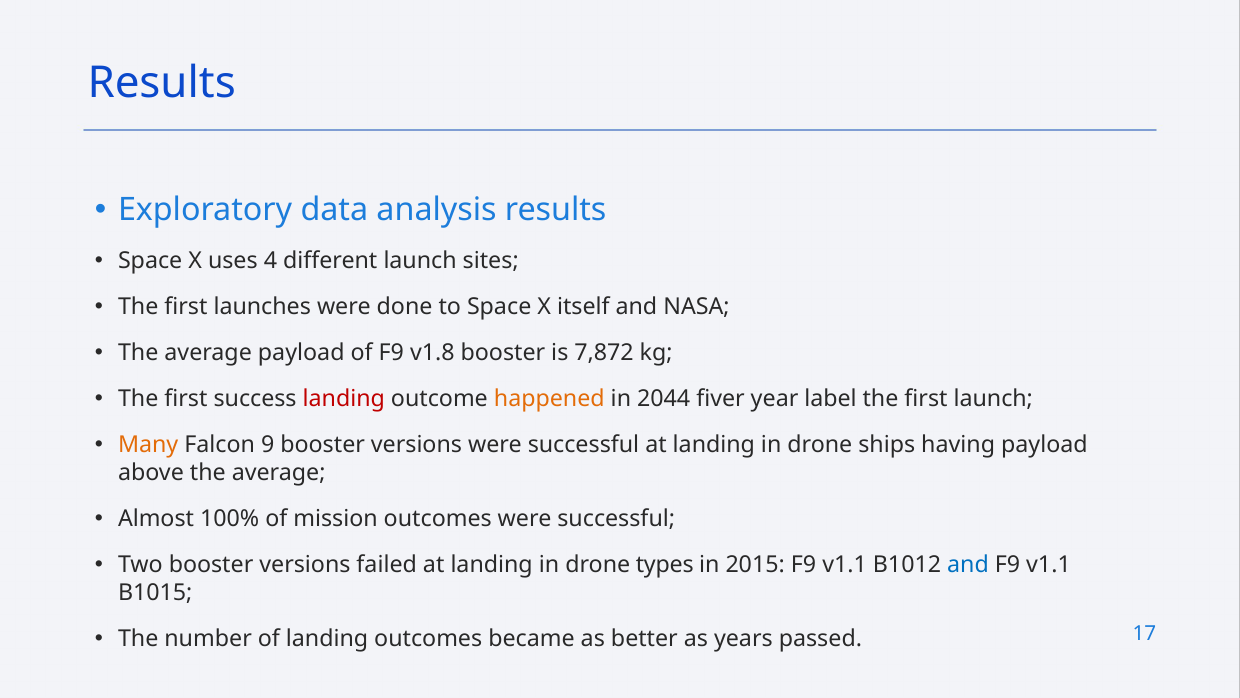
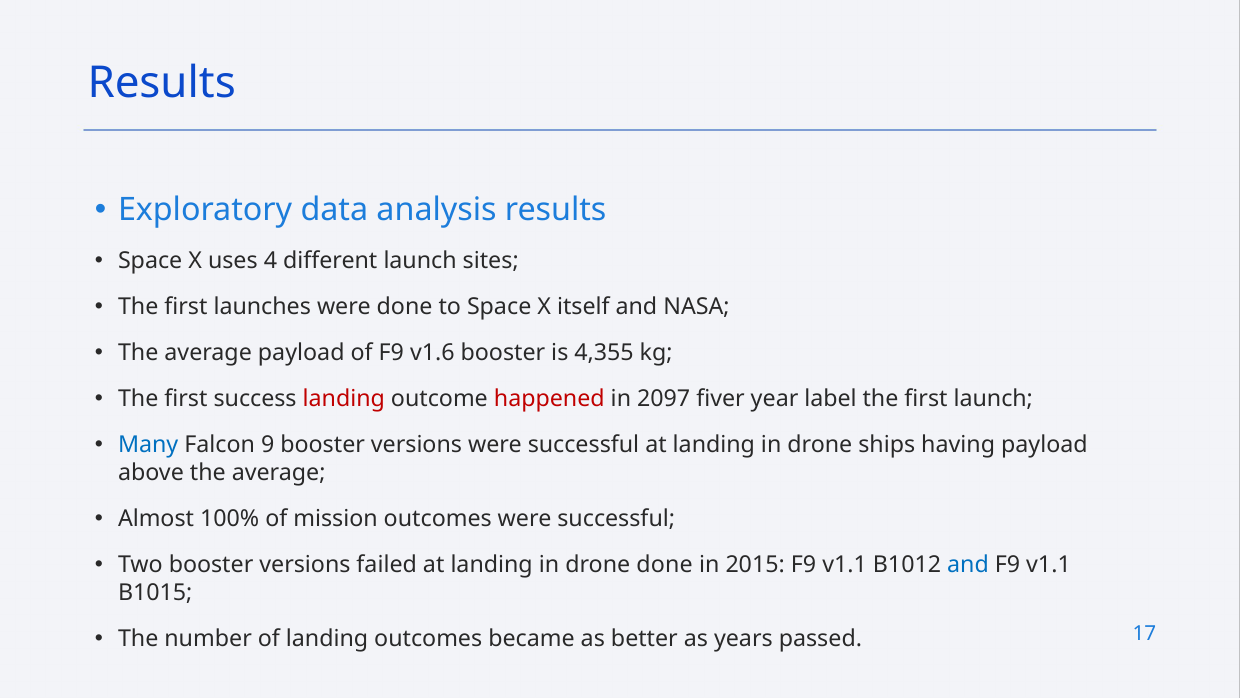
v1.8: v1.8 -> v1.6
7,872: 7,872 -> 4,355
happened colour: orange -> red
2044: 2044 -> 2097
Many colour: orange -> blue
drone types: types -> done
